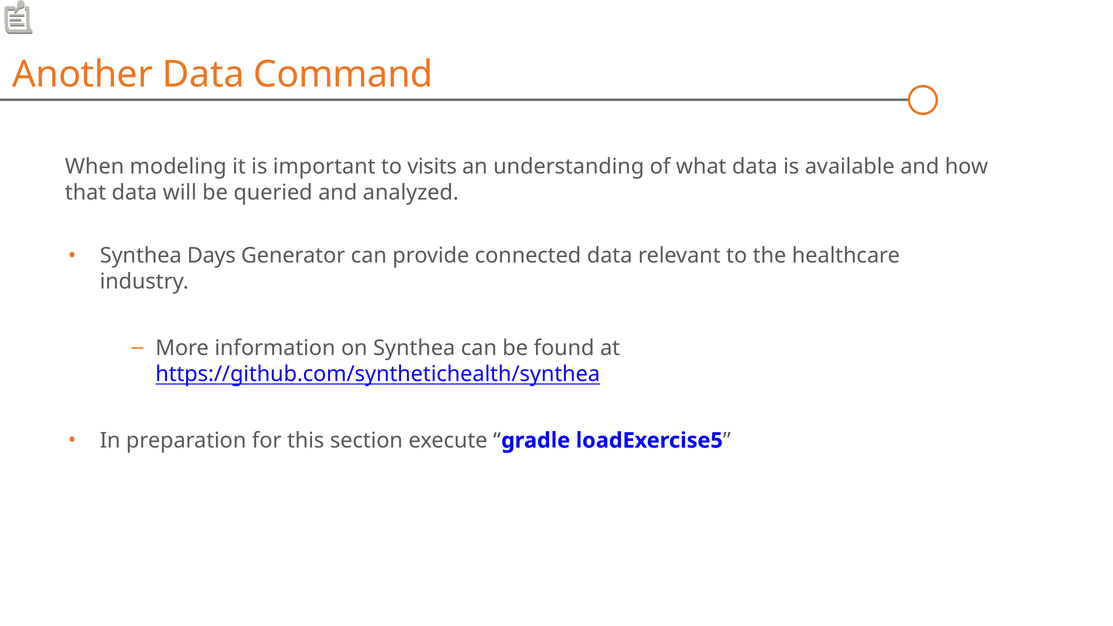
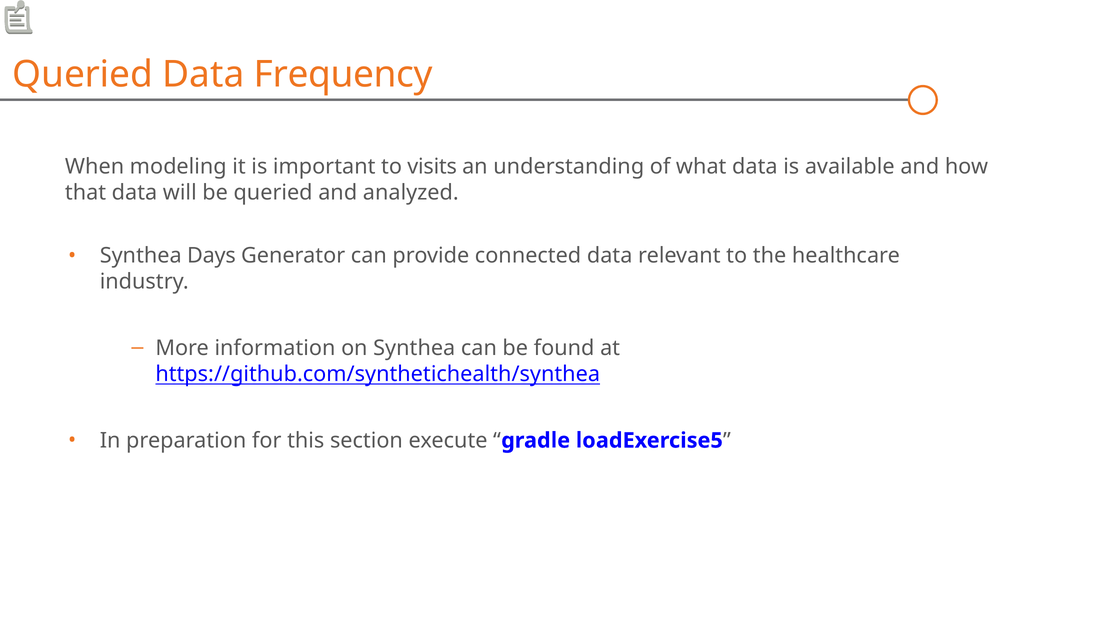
Another at (83, 74): Another -> Queried
Command: Command -> Frequency
